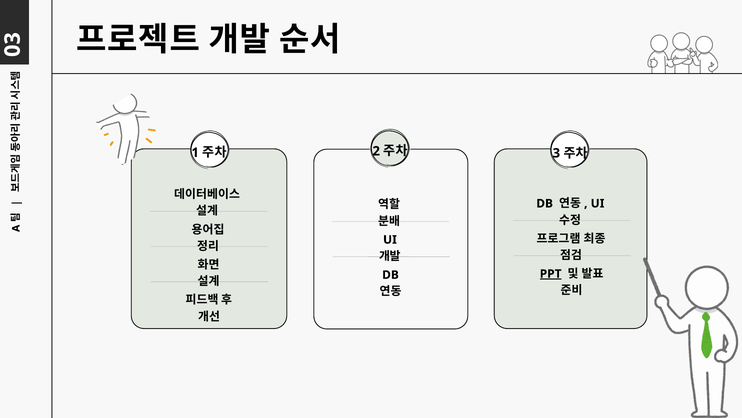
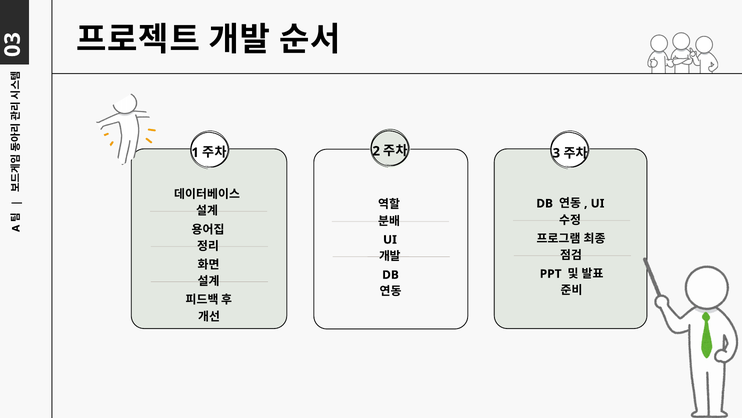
PPT underline: present -> none
